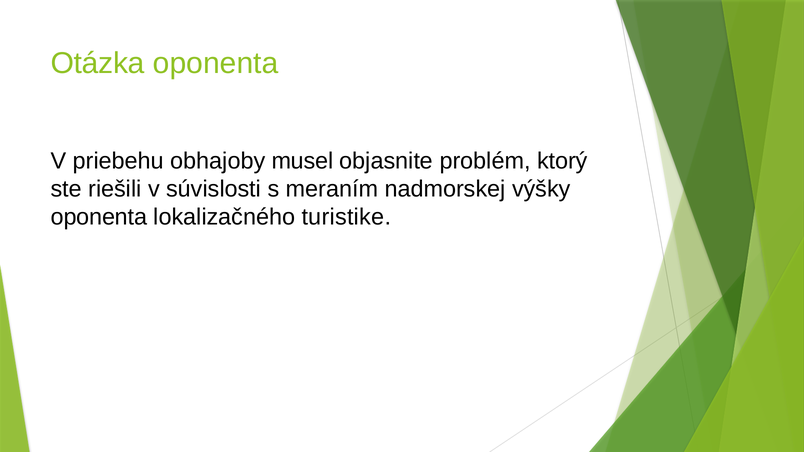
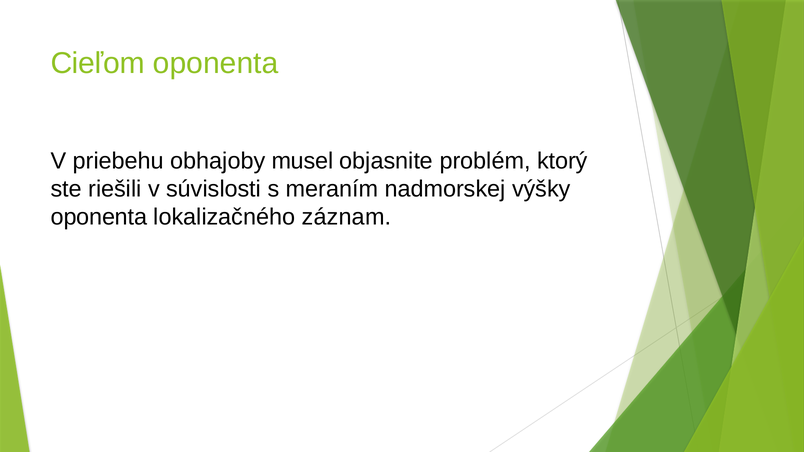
Otázka: Otázka -> Cieľom
turistike: turistike -> záznam
